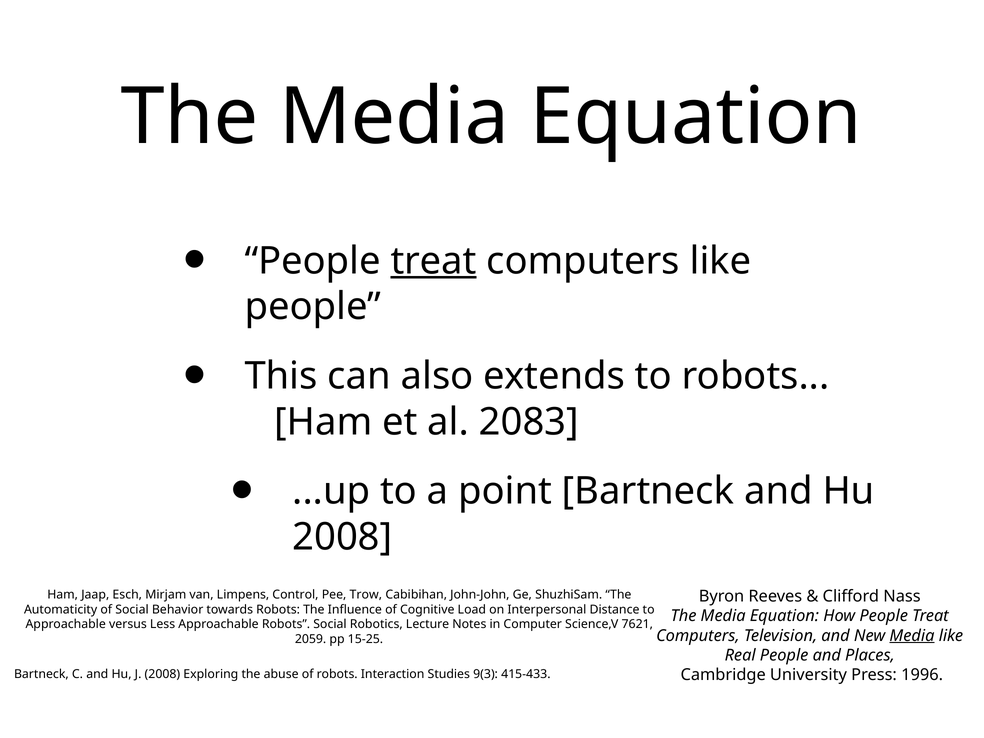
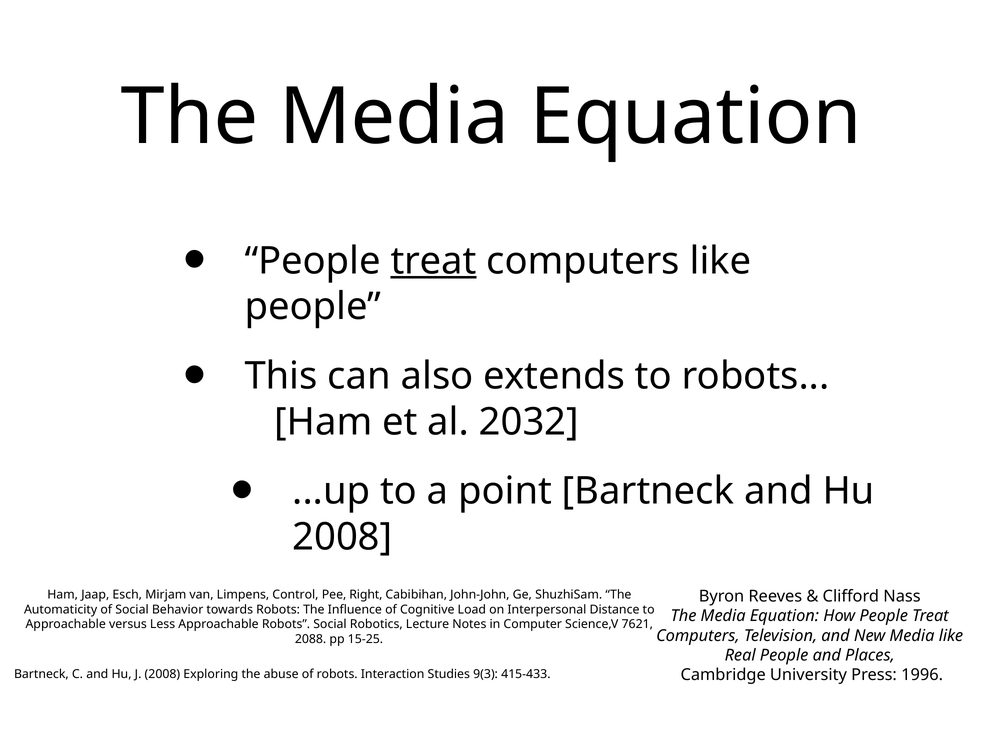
2083: 2083 -> 2032
Trow: Trow -> Right
Media at (912, 636) underline: present -> none
2059: 2059 -> 2088
